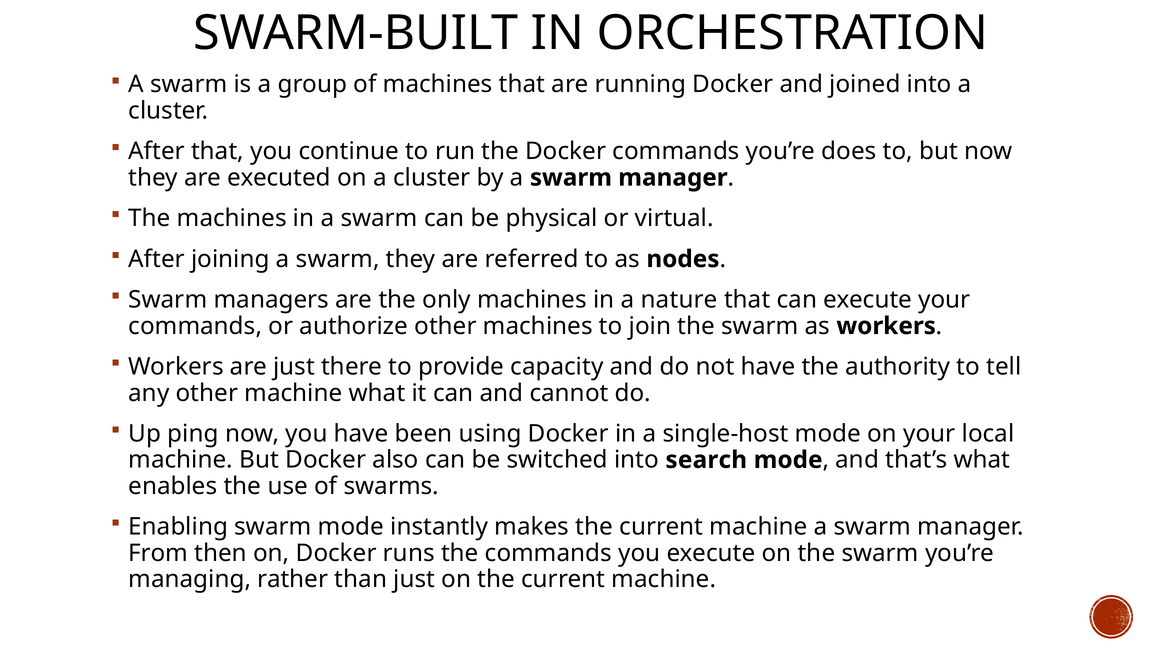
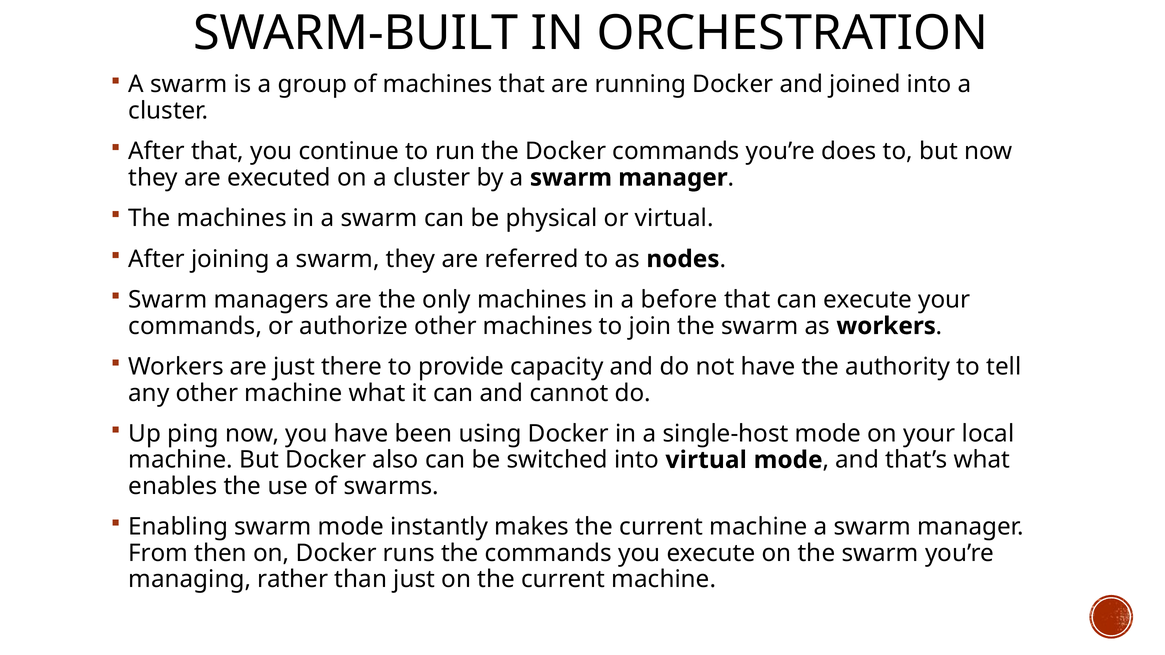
nature: nature -> before
into search: search -> virtual
